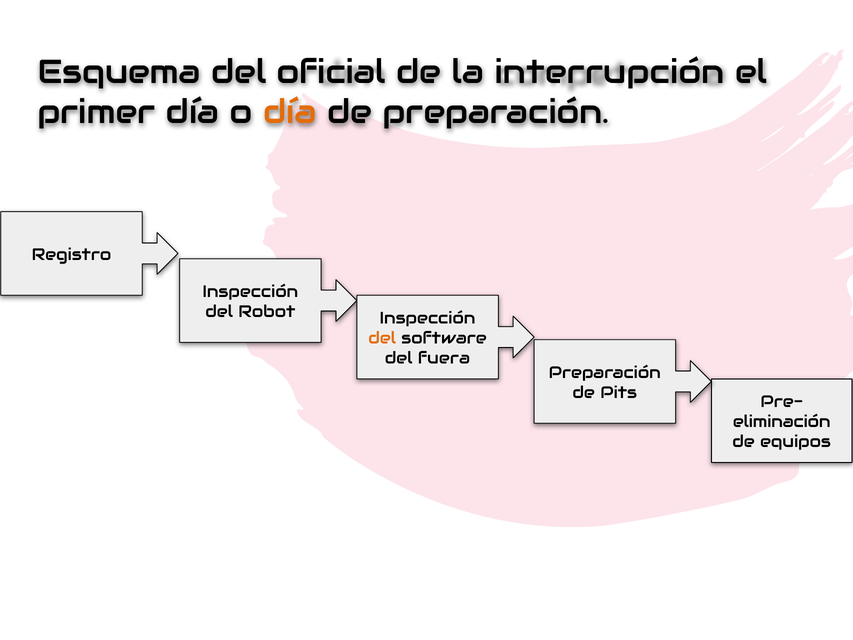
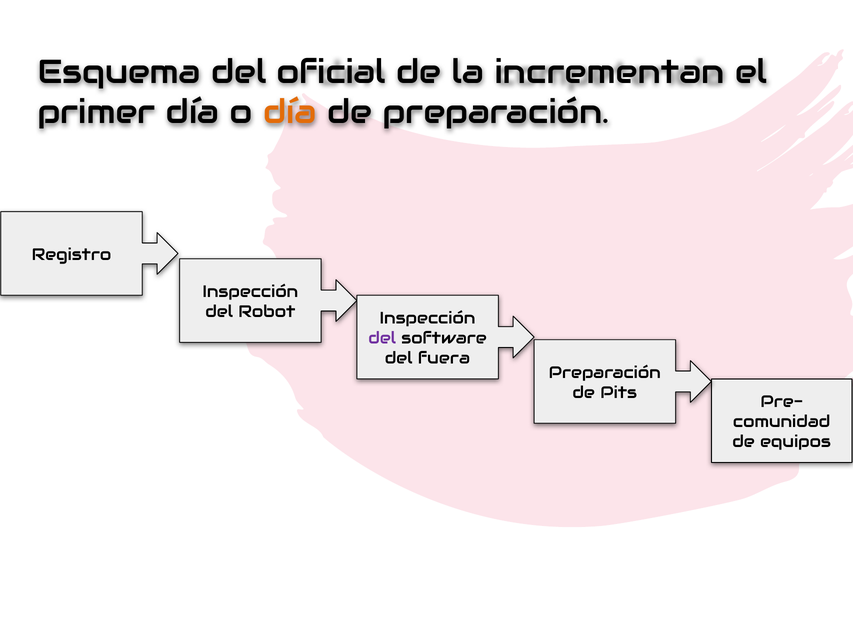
interrupción: interrupción -> incrementan
del at (382, 338) colour: orange -> purple
eliminación: eliminación -> comunidad
